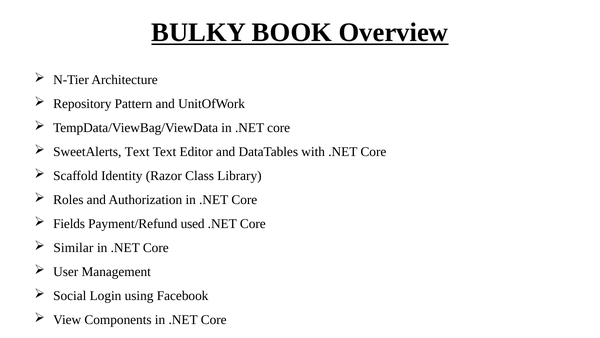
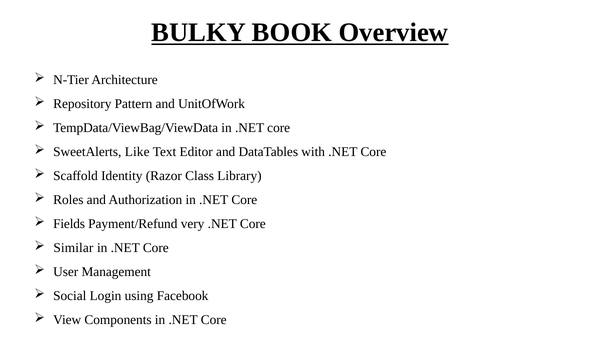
SweetAlerts Text: Text -> Like
used: used -> very
